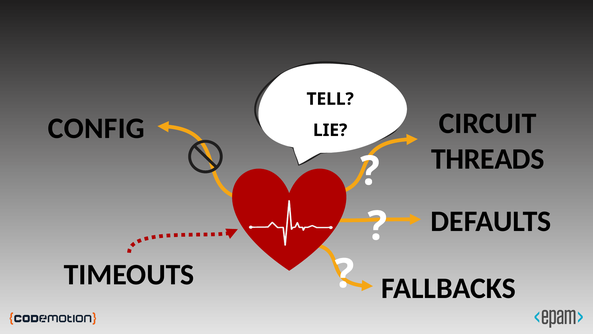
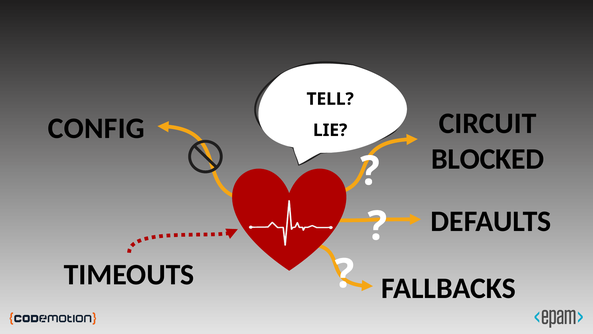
THREADS: THREADS -> BLOCKED
